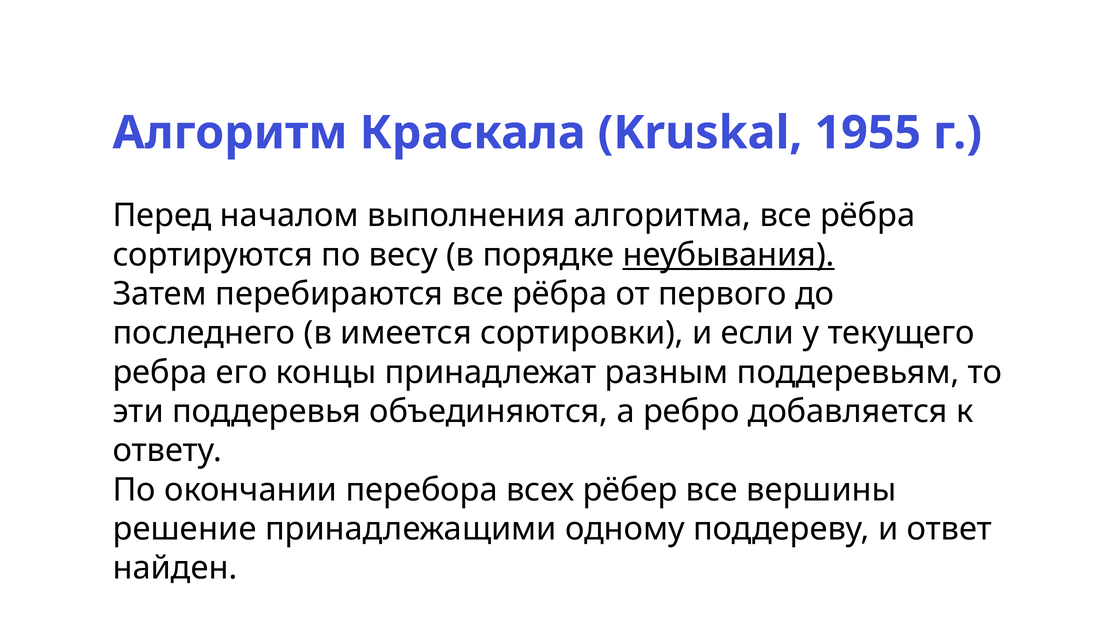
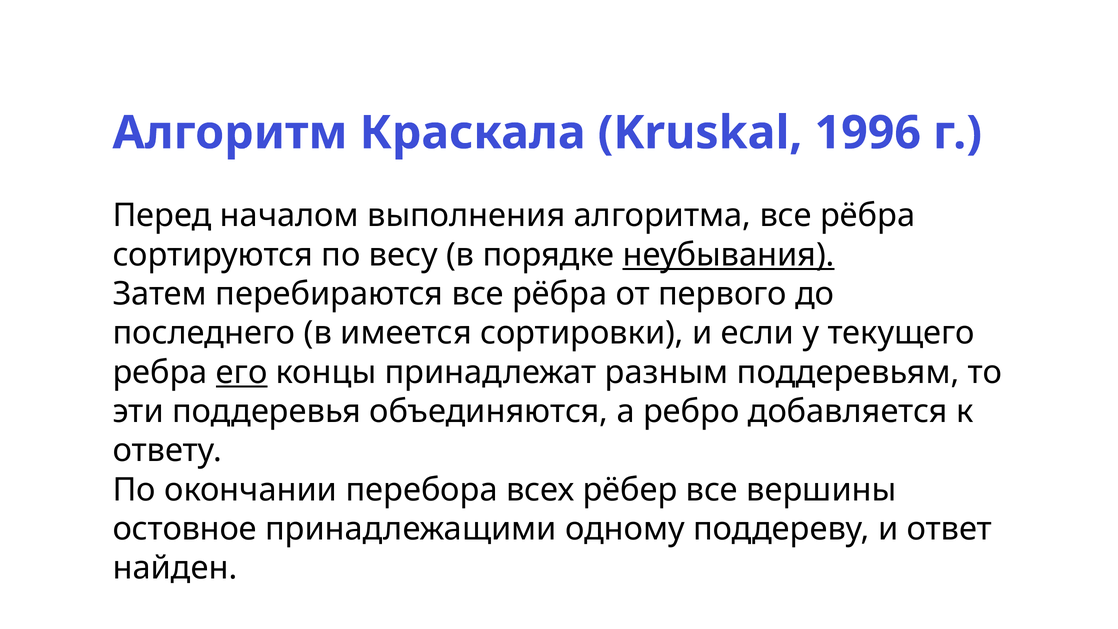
1955: 1955 -> 1996
его underline: none -> present
решение: решение -> остовное
